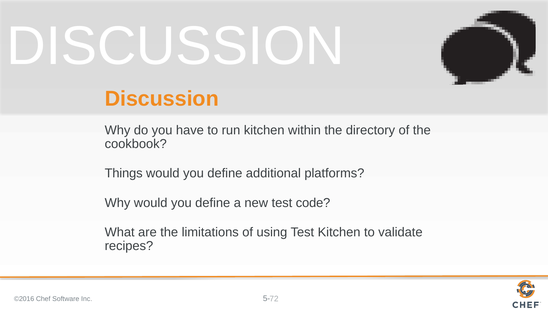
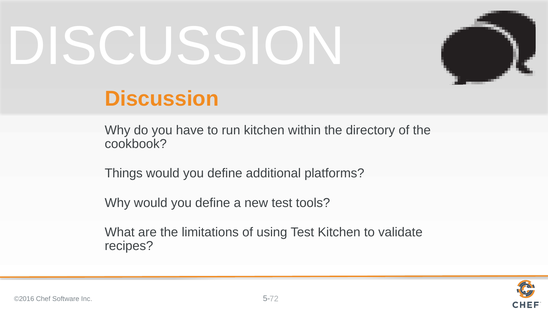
code: code -> tools
